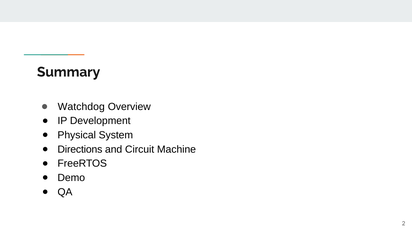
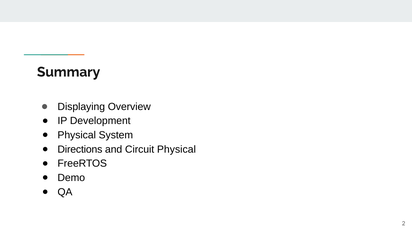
Watchdog: Watchdog -> Displaying
Circuit Machine: Machine -> Physical
